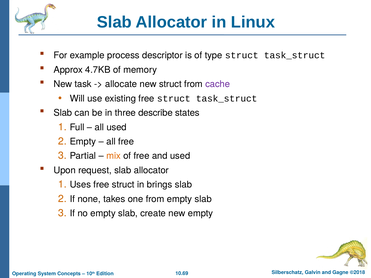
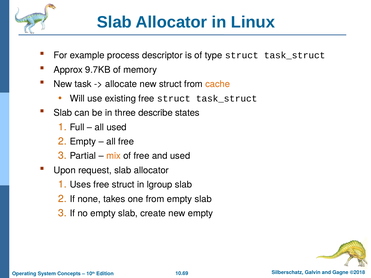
4.7KB: 4.7KB -> 9.7KB
cache colour: purple -> orange
brings: brings -> lgroup
